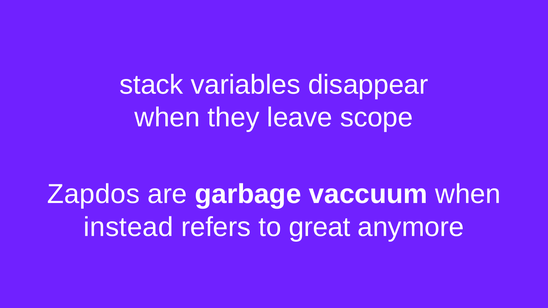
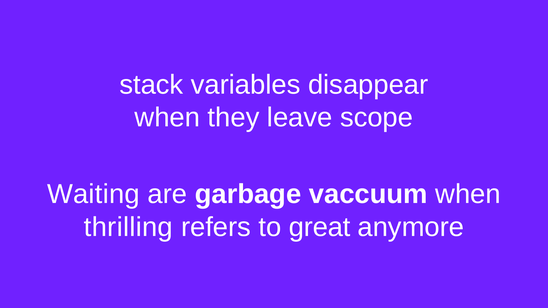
Zapdos: Zapdos -> Waiting
instead: instead -> thrilling
